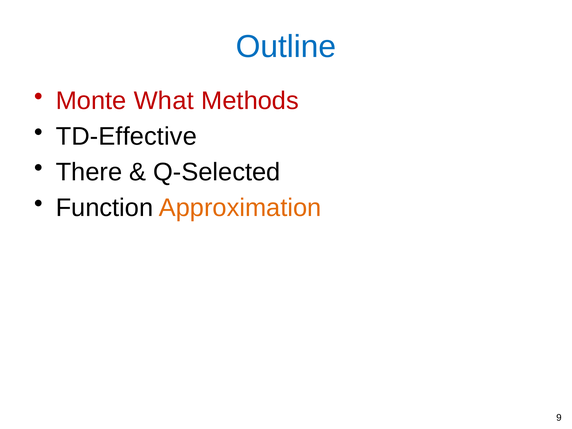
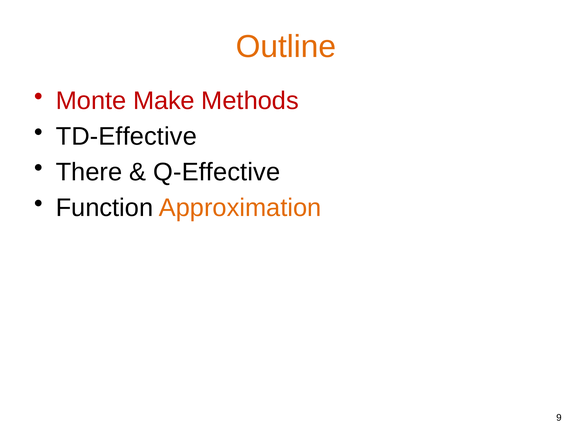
Outline colour: blue -> orange
What: What -> Make
Q-Selected: Q-Selected -> Q-Effective
